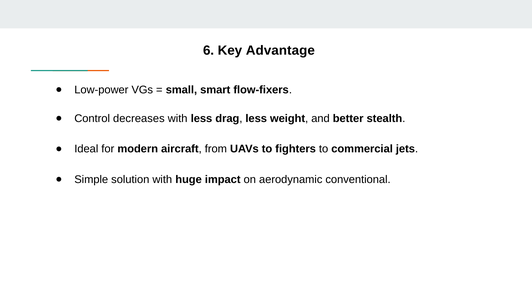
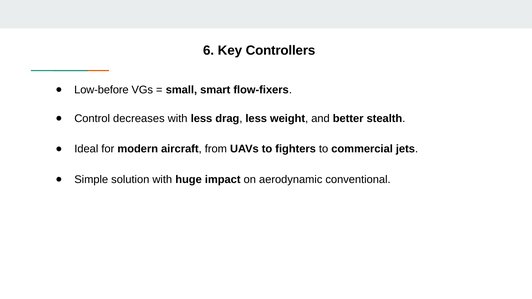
Advantage: Advantage -> Controllers
Low-power: Low-power -> Low-before
